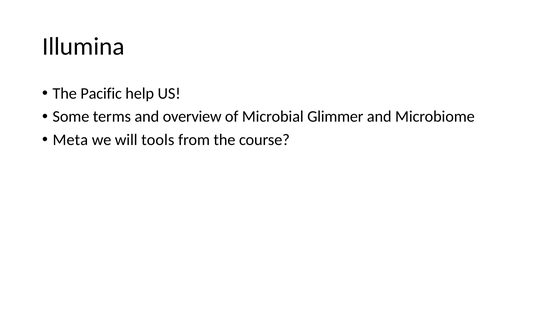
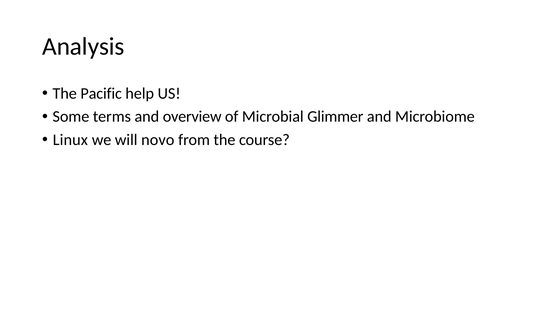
Illumina: Illumina -> Analysis
Meta: Meta -> Linux
tools: tools -> novo
